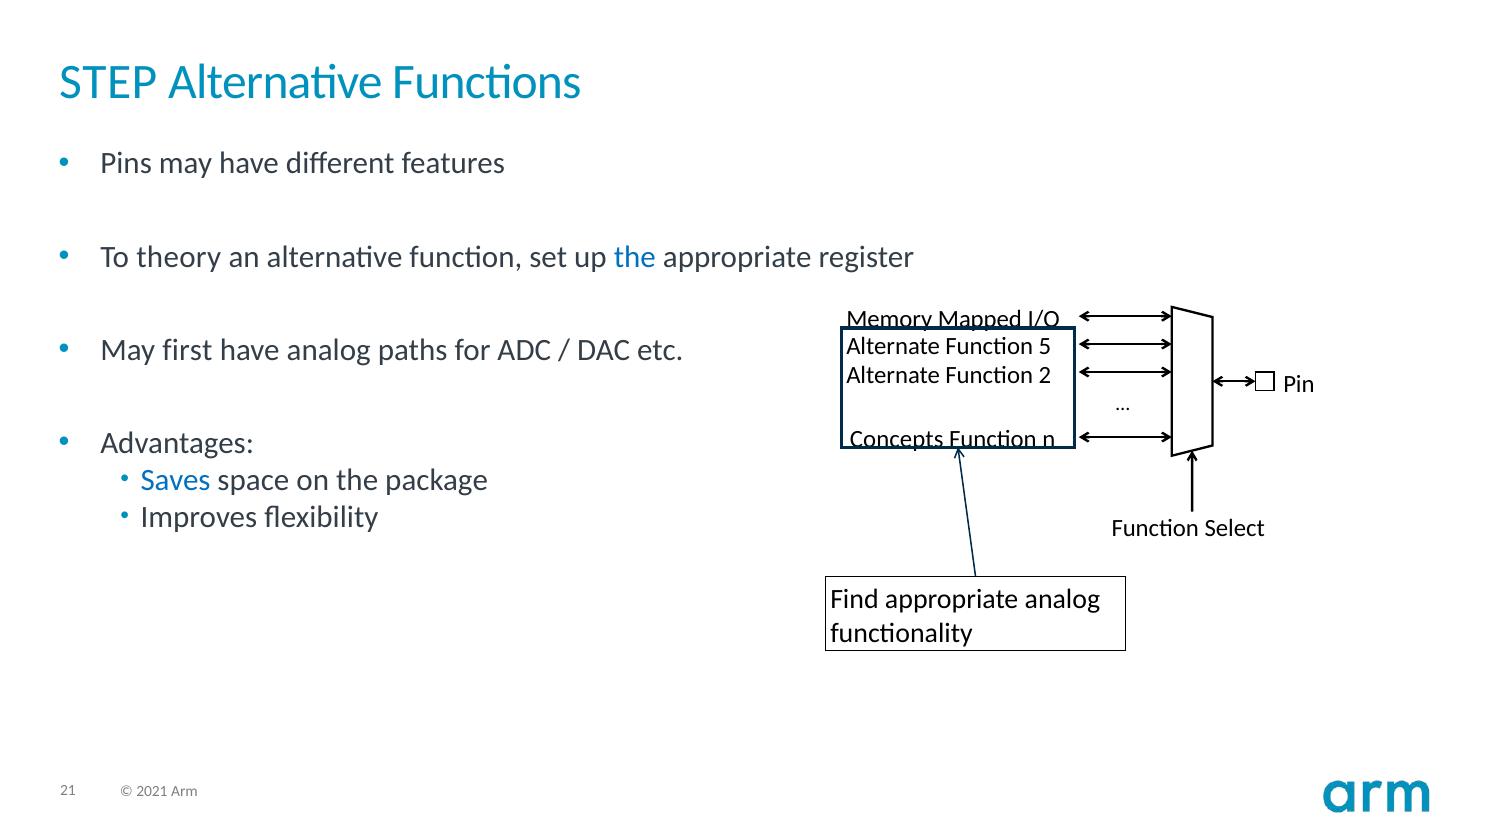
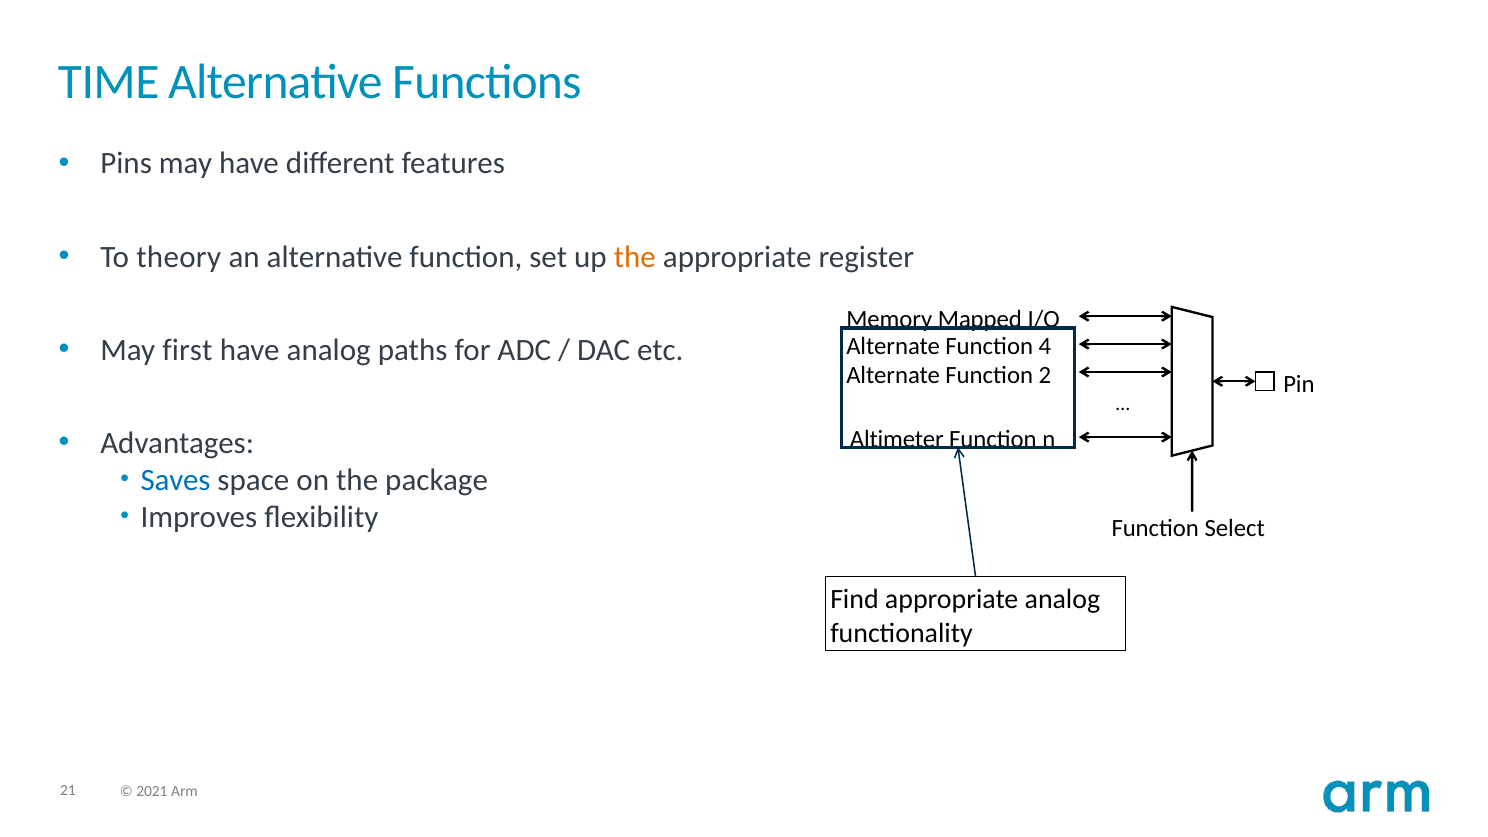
STEP: STEP -> TIME
the at (635, 257) colour: blue -> orange
5: 5 -> 4
Concepts: Concepts -> Altimeter
